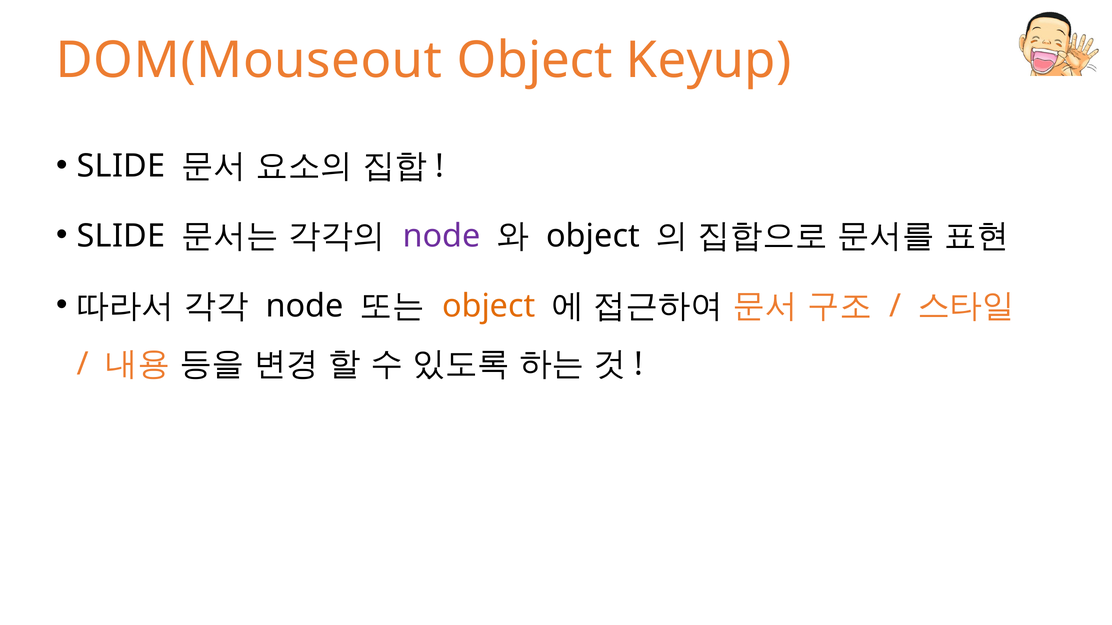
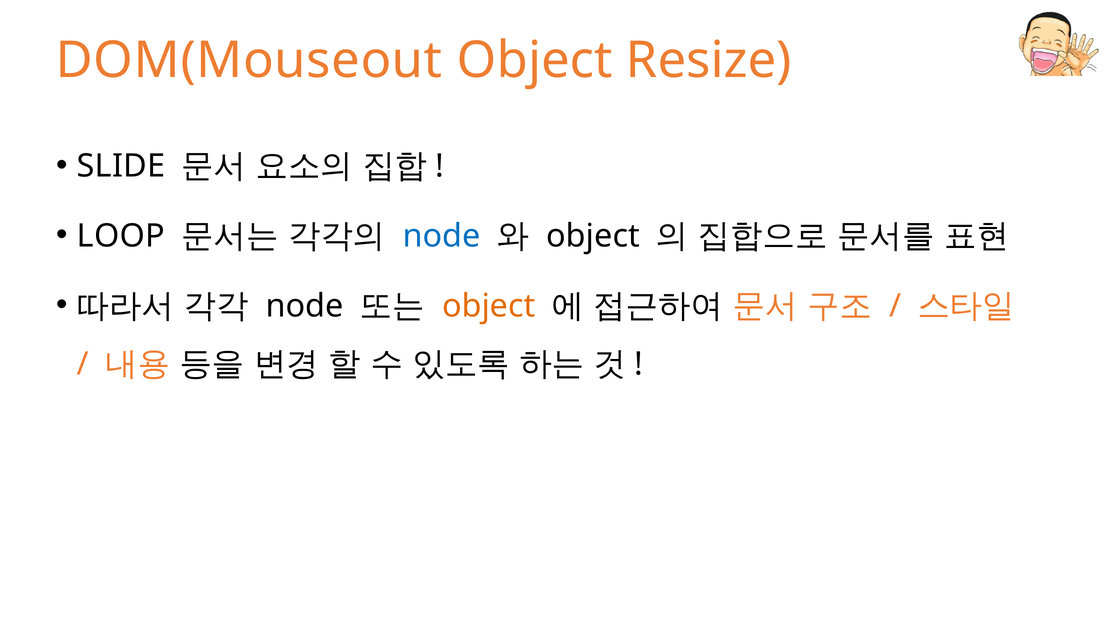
Keyup: Keyup -> Resize
SLIDE at (121, 236): SLIDE -> LOOP
node at (442, 236) colour: purple -> blue
